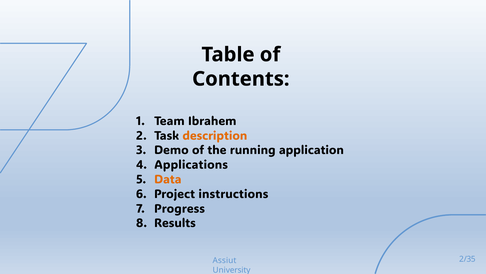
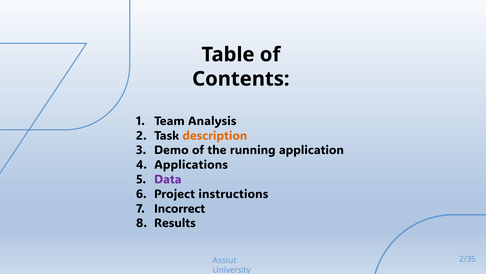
Ibrahem: Ibrahem -> Analysis
Data colour: orange -> purple
Progress: Progress -> Incorrect
